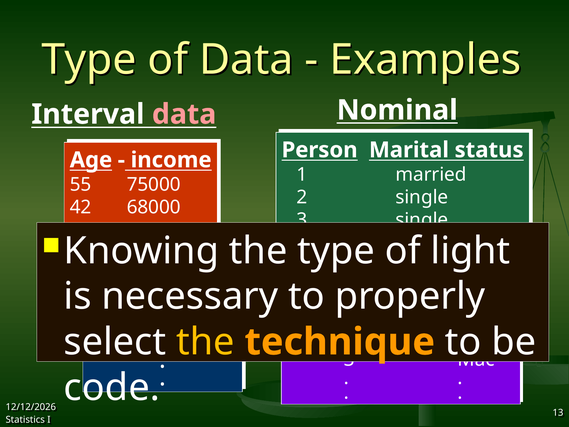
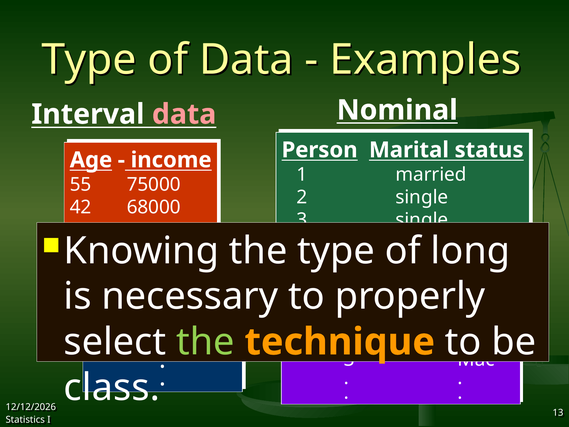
light: light -> long
the at (205, 342) colour: yellow -> light green
code: code -> class
